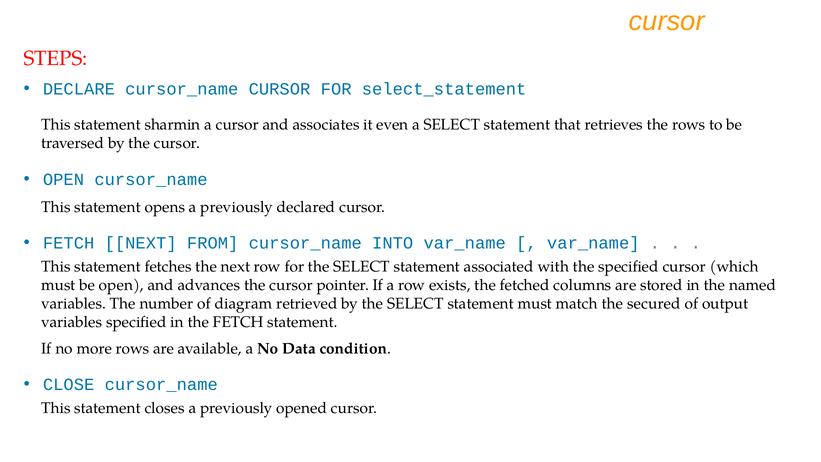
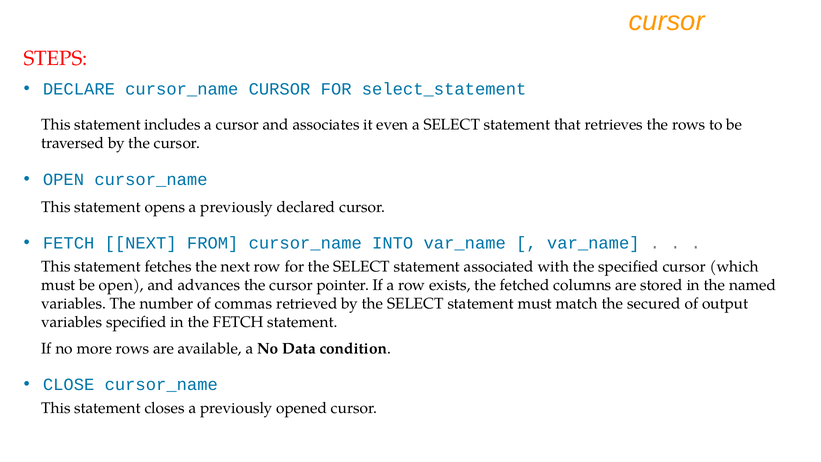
sharmin: sharmin -> includes
diagram: diagram -> commas
